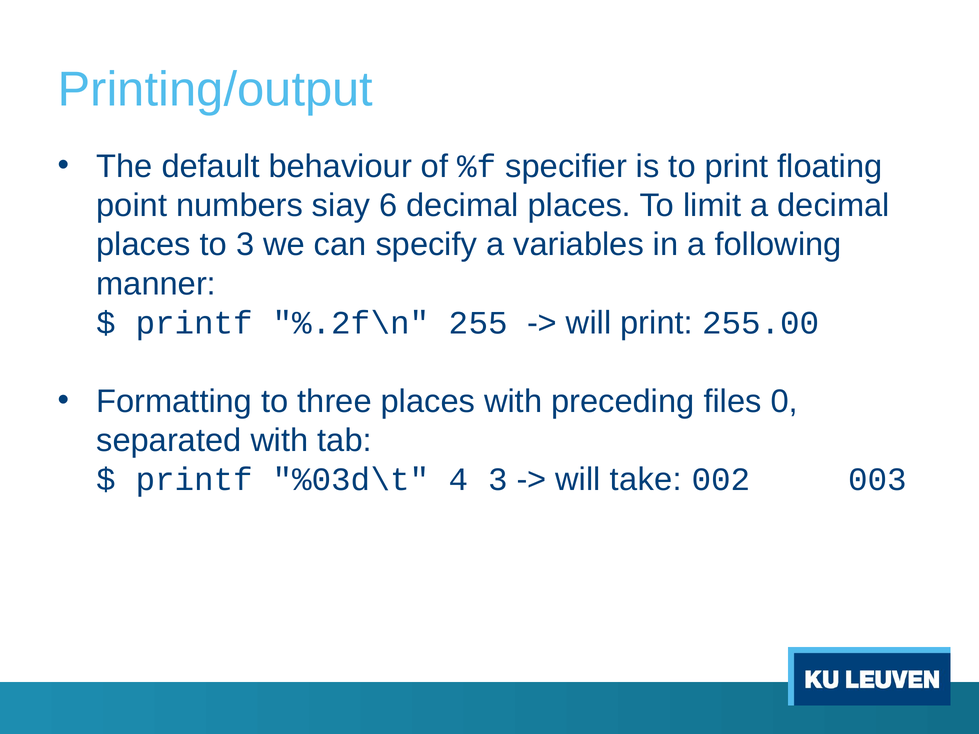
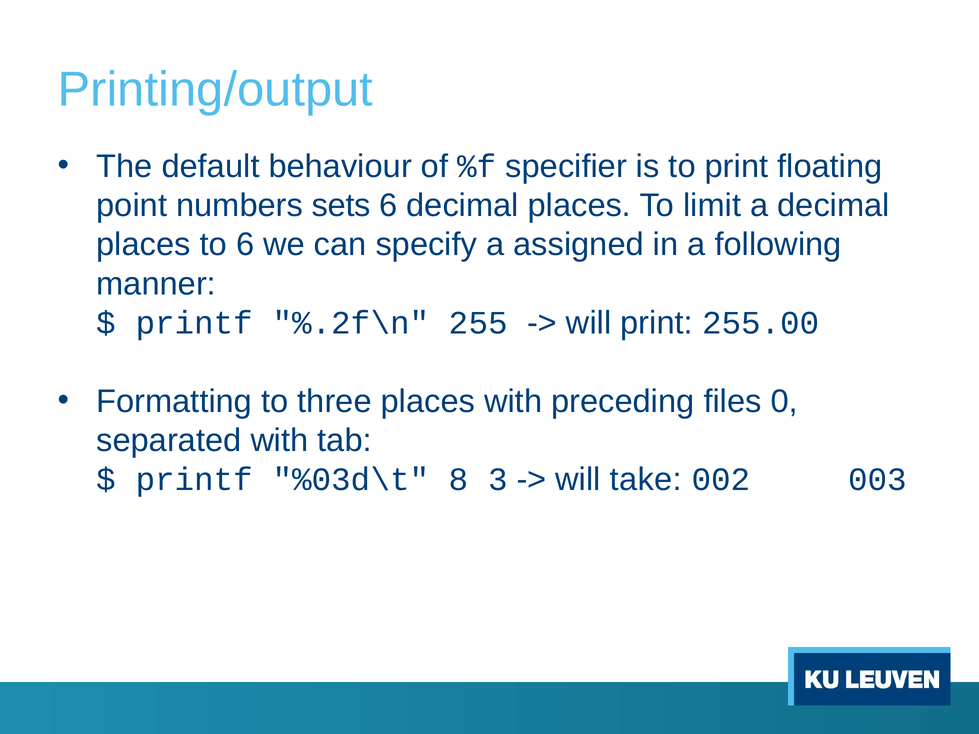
siay: siay -> sets
to 3: 3 -> 6
variables: variables -> assigned
4: 4 -> 8
